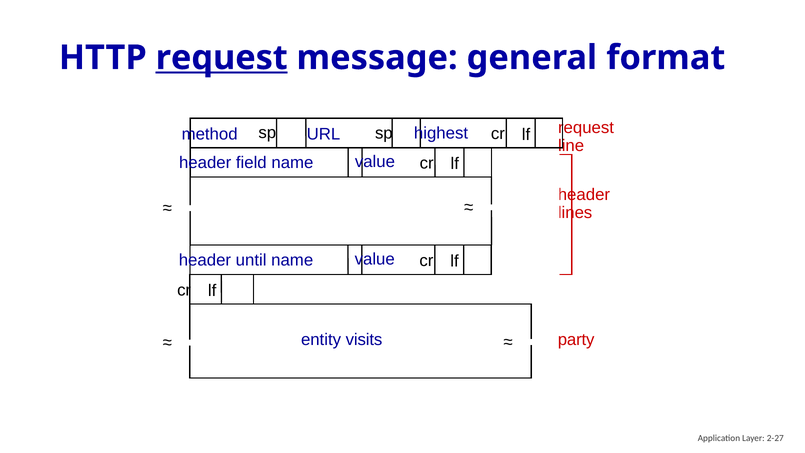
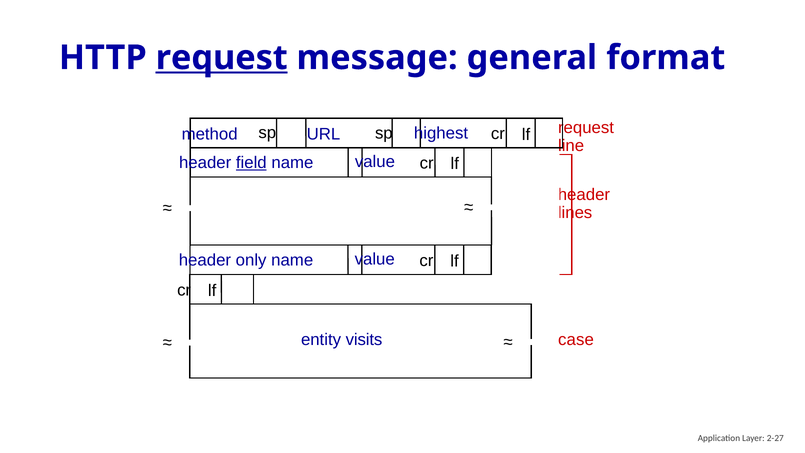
field underline: none -> present
until: until -> only
party: party -> case
